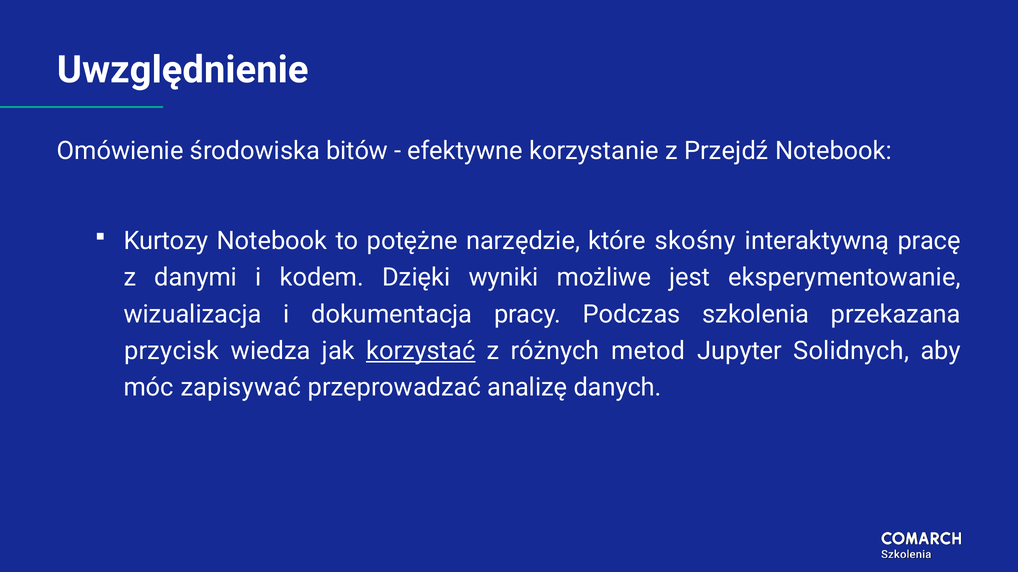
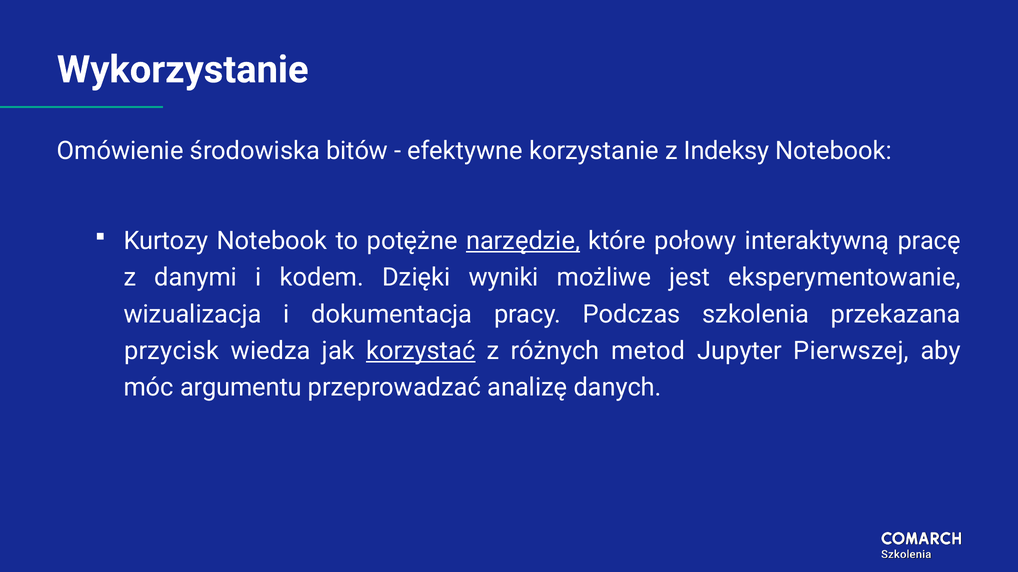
Uwzględnienie: Uwzględnienie -> Wykorzystanie
Przejdź: Przejdź -> Indeksy
narzędzie underline: none -> present
skośny: skośny -> połowy
Solidnych: Solidnych -> Pierwszej
zapisywać: zapisywać -> argumentu
